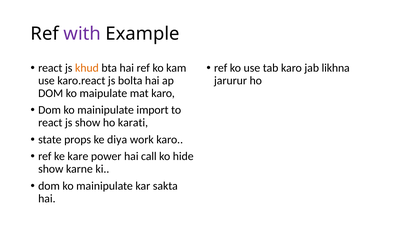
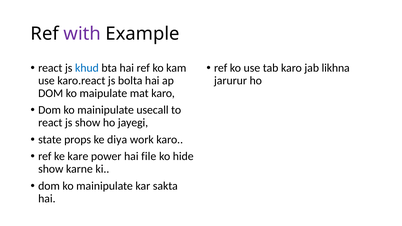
khud colour: orange -> blue
import: import -> usecall
karati: karati -> jayegi
call: call -> file
